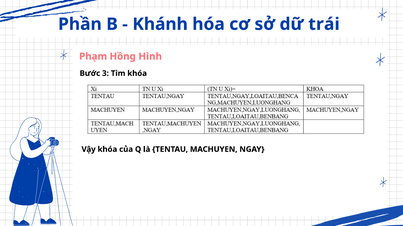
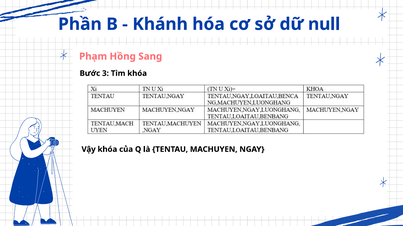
trái: trái -> null
Hình: Hình -> Sang
